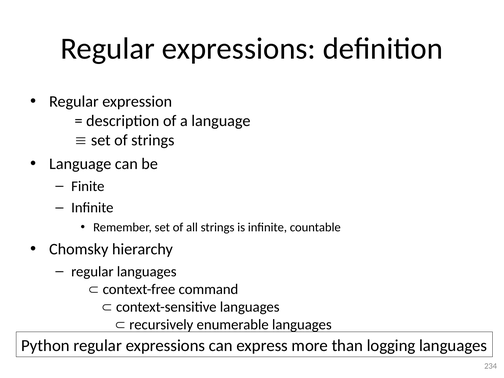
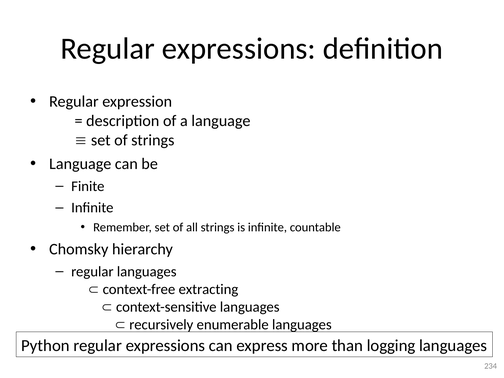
command: command -> extracting
